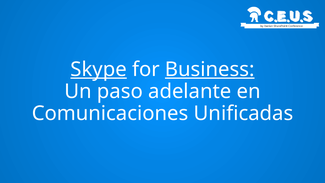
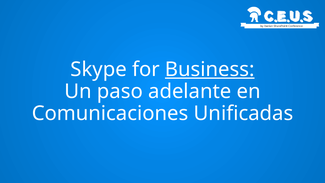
Skype underline: present -> none
